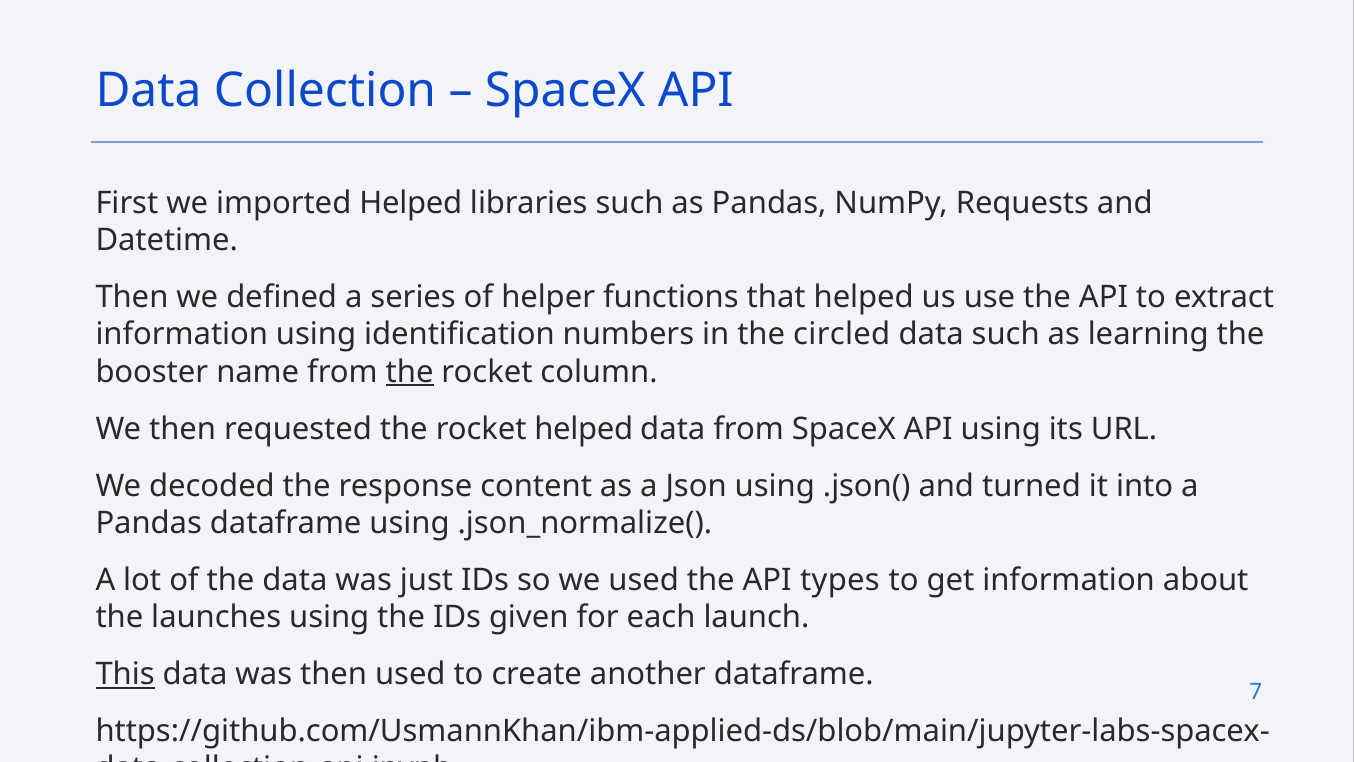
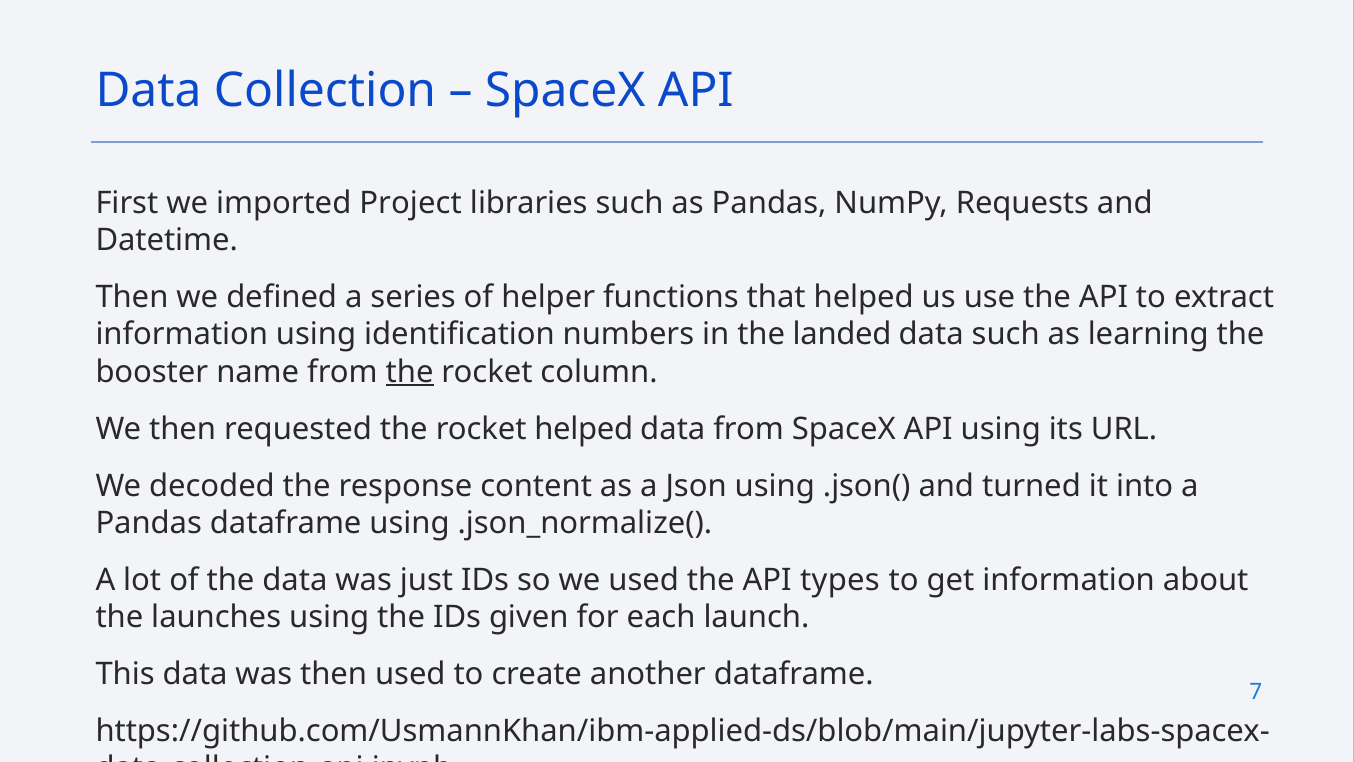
imported Helped: Helped -> Project
circled: circled -> landed
This underline: present -> none
